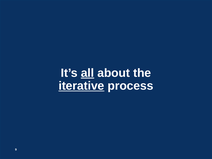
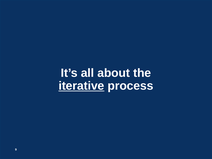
all underline: present -> none
